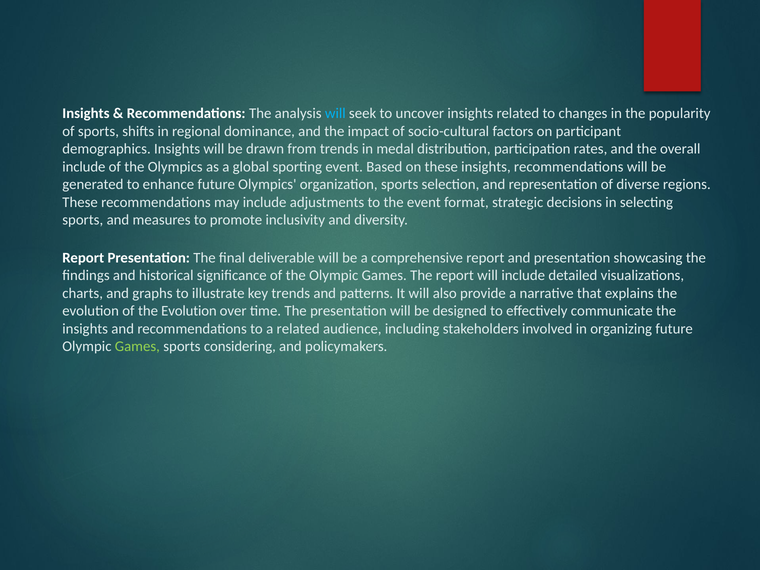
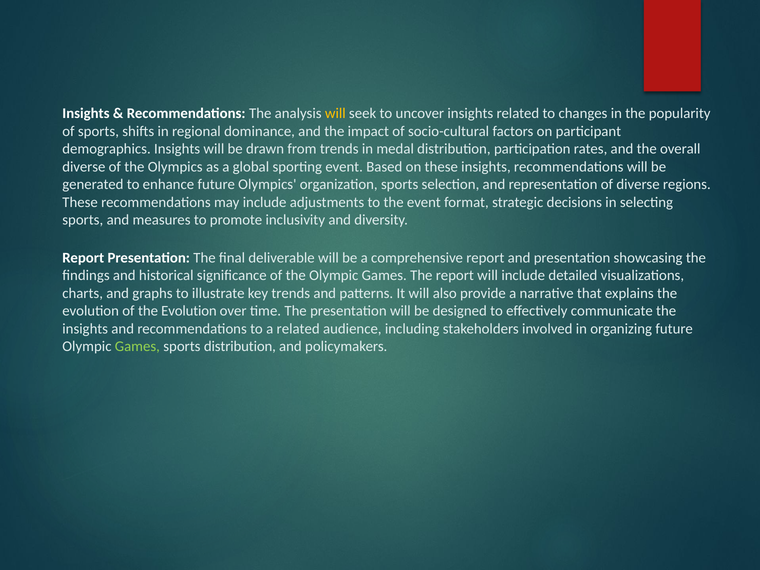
will at (335, 114) colour: light blue -> yellow
include at (84, 167): include -> diverse
sports considering: considering -> distribution
